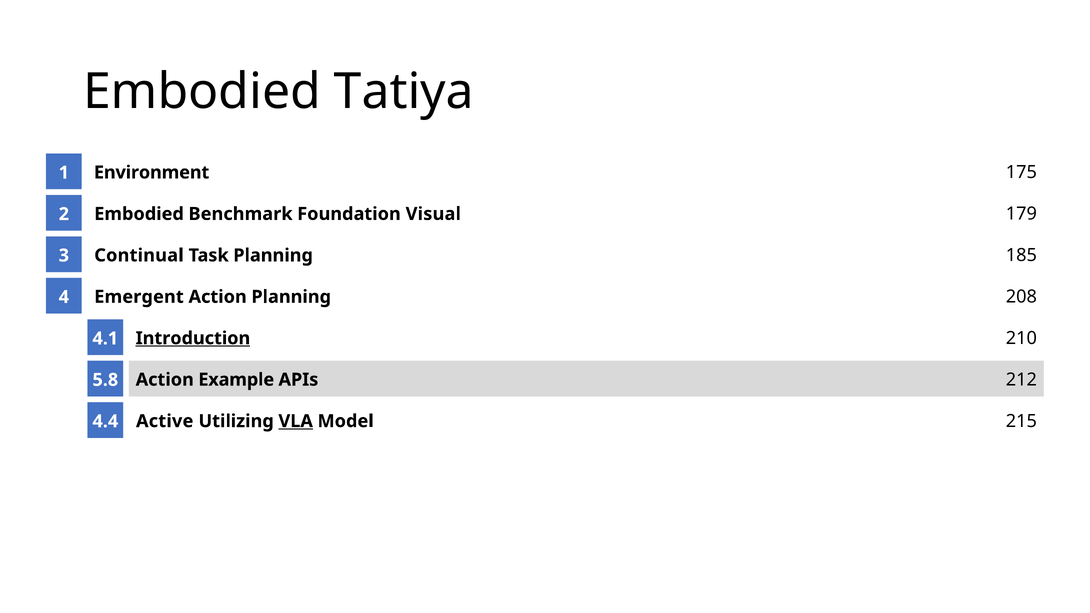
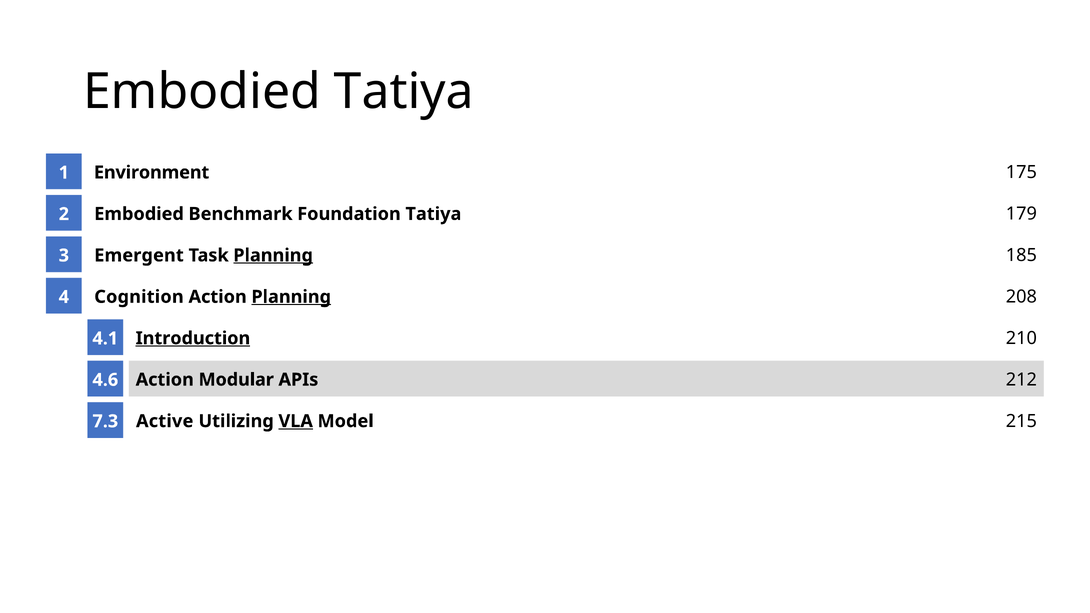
Foundation Visual: Visual -> Tatiya
Continual: Continual -> Emergent
Planning at (273, 255) underline: none -> present
Emergent: Emergent -> Cognition
Planning at (291, 297) underline: none -> present
Example: Example -> Modular
5.8: 5.8 -> 4.6
4.4: 4.4 -> 7.3
